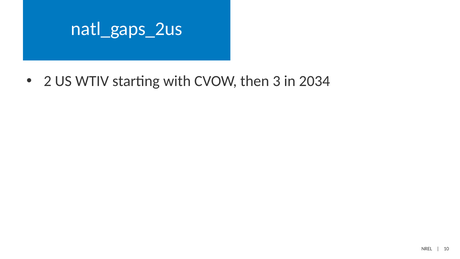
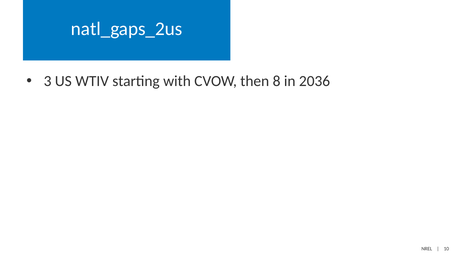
2: 2 -> 3
3: 3 -> 8
2034: 2034 -> 2036
